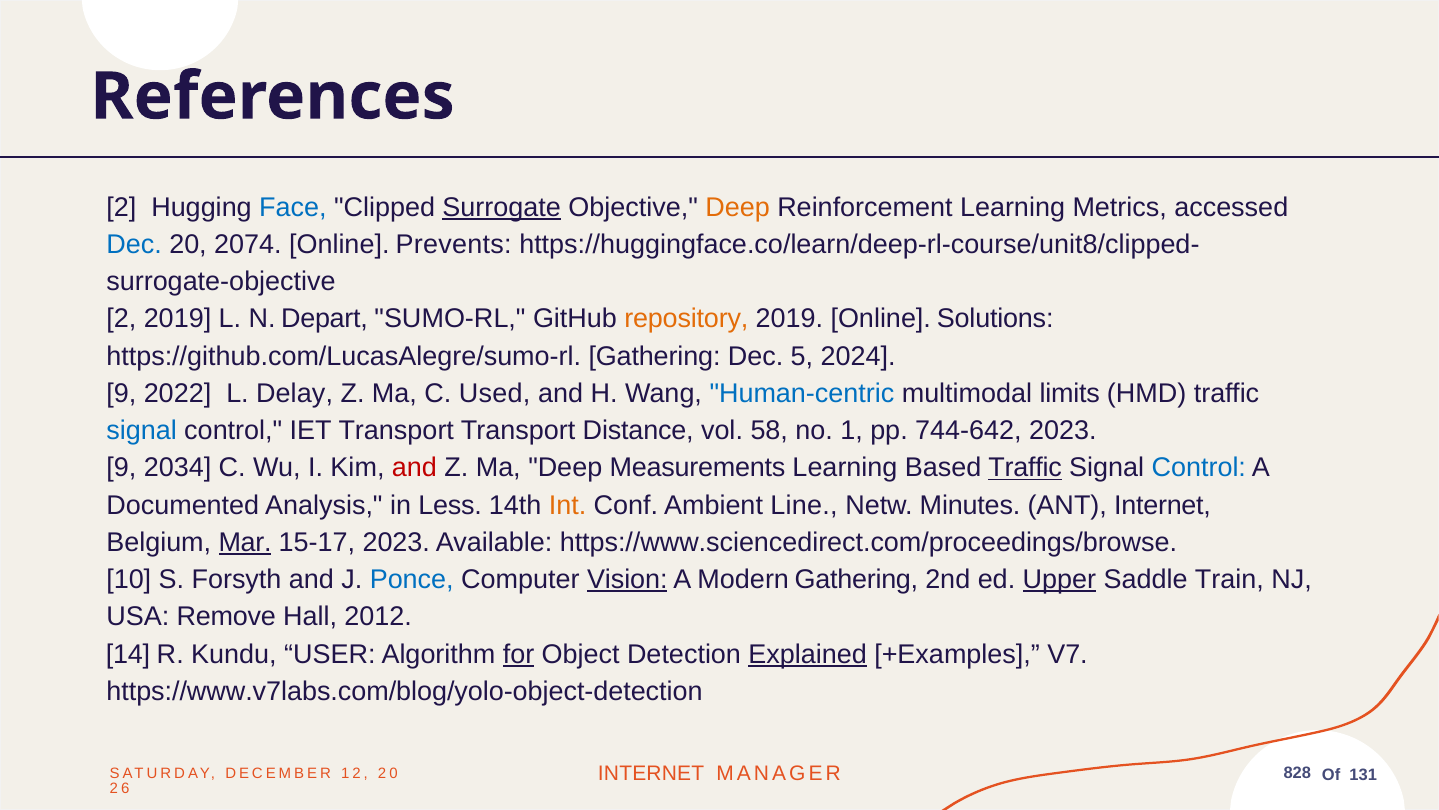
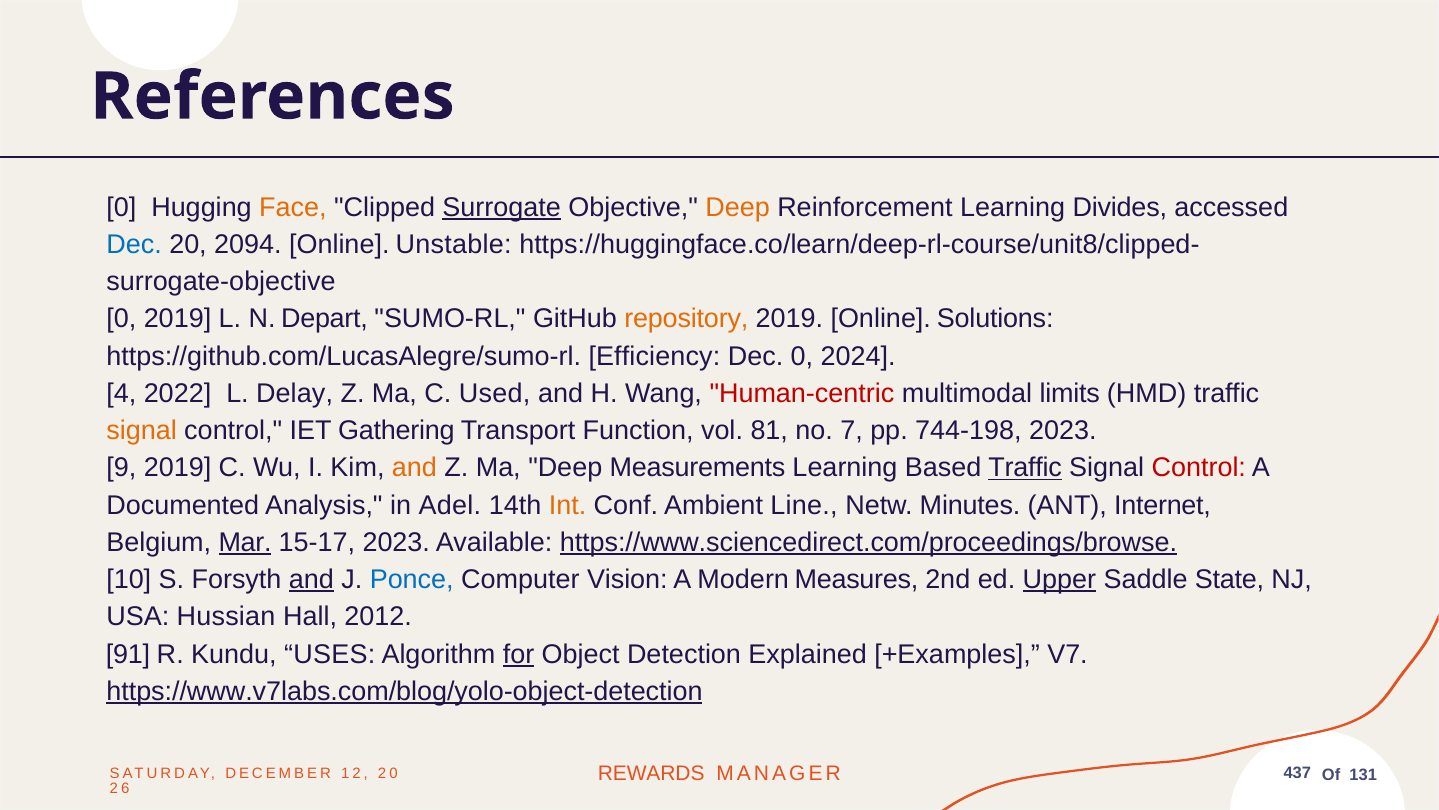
2 at (121, 207): 2 -> 0
Face colour: blue -> orange
Metrics: Metrics -> Divides
2074: 2074 -> 2094
Prevents: Prevents -> Unstable
2 at (121, 319): 2 -> 0
https://github.com/LucasAlegre/sumo-rl Gathering: Gathering -> Efficiency
Dec 5: 5 -> 0
9 at (121, 393): 9 -> 4
Human‐centric colour: blue -> red
signal at (142, 430) colour: blue -> orange
IET Transport: Transport -> Gathering
Distance: Distance -> Function
58: 58 -> 81
1: 1 -> 7
744-642: 744-642 -> 744-198
9 2034: 2034 -> 2019
and at (414, 468) colour: red -> orange
Control at (1199, 468) colour: blue -> red
Less: Less -> Adel
https://www.sciencedirect.com/proceedings/browse underline: none -> present
and at (311, 579) underline: none -> present
Vision underline: present -> none
Modern Gathering: Gathering -> Measures
Train: Train -> State
Remove: Remove -> Hussian
14: 14 -> 91
USER: USER -> USES
Explained underline: present -> none
https://www.v7labs.com/blog/yolo-object-detection underline: none -> present
INTERNET at (651, 773): INTERNET -> REWARDS
828: 828 -> 437
